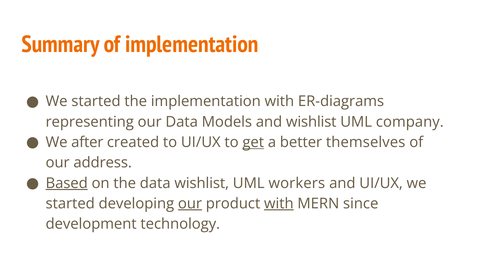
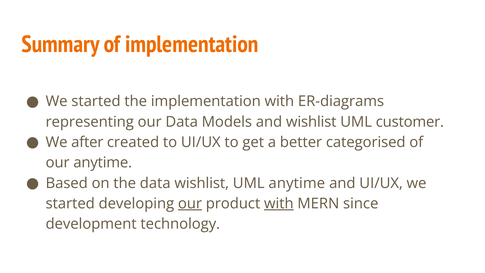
company: company -> customer
get underline: present -> none
themselves: themselves -> categorised
our address: address -> anytime
Based underline: present -> none
UML workers: workers -> anytime
